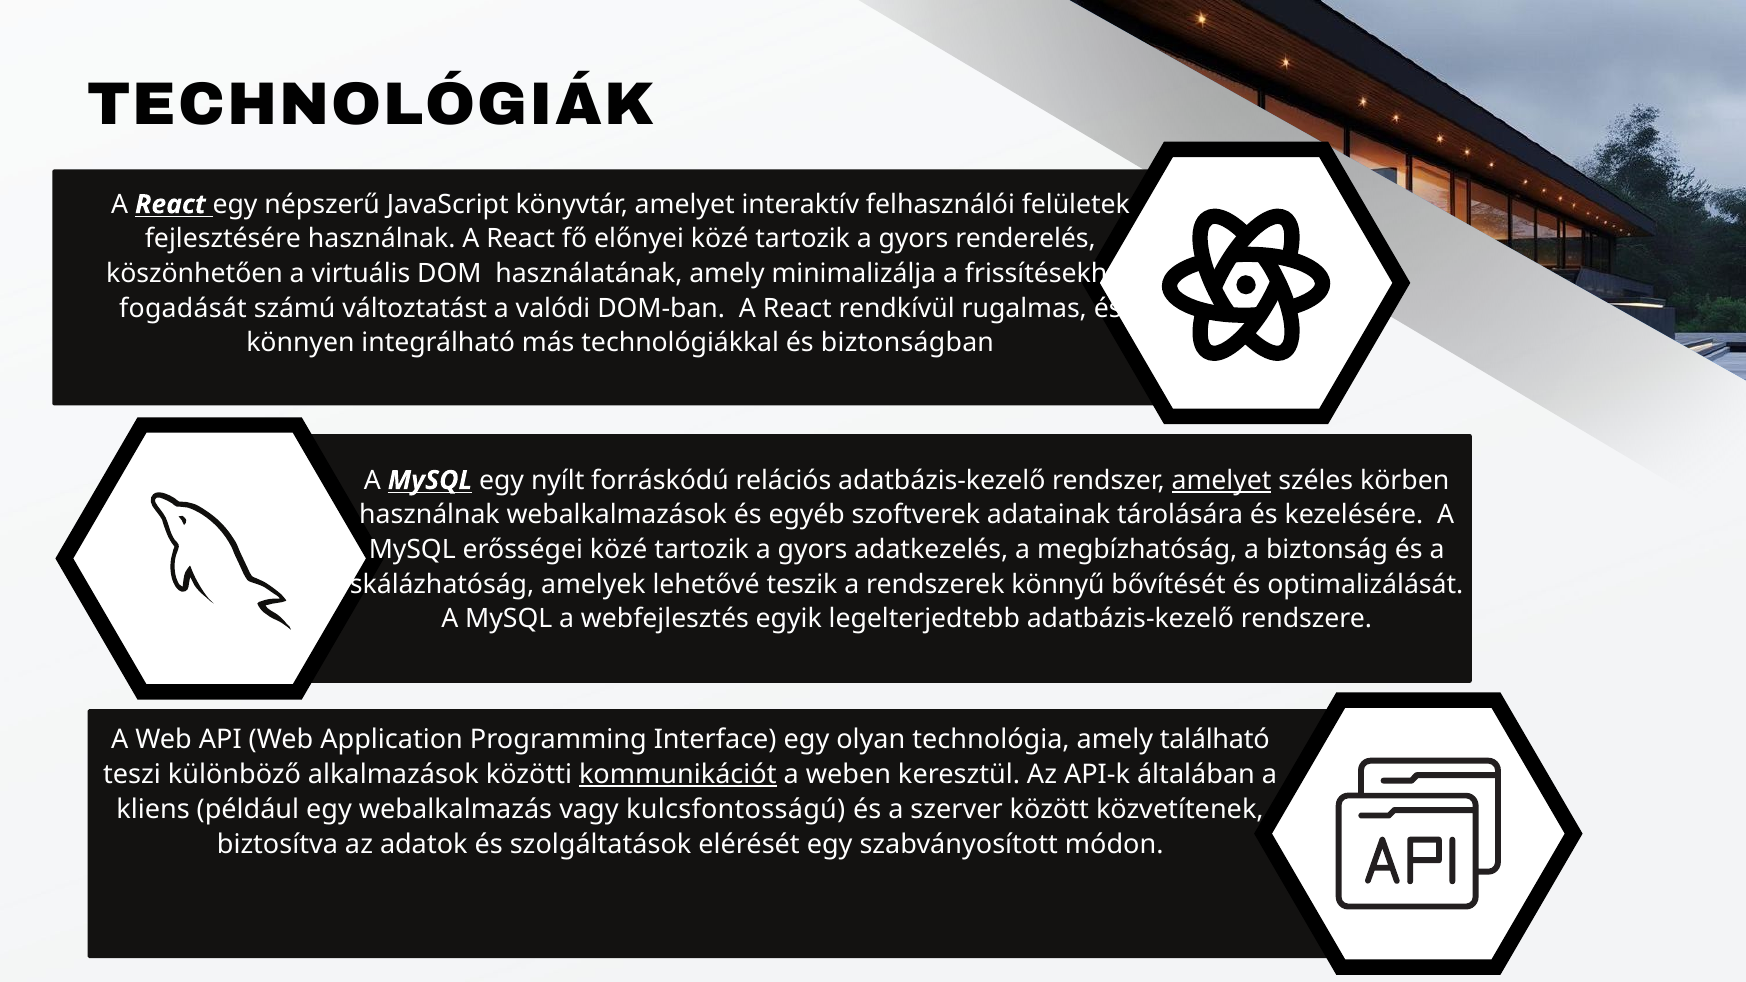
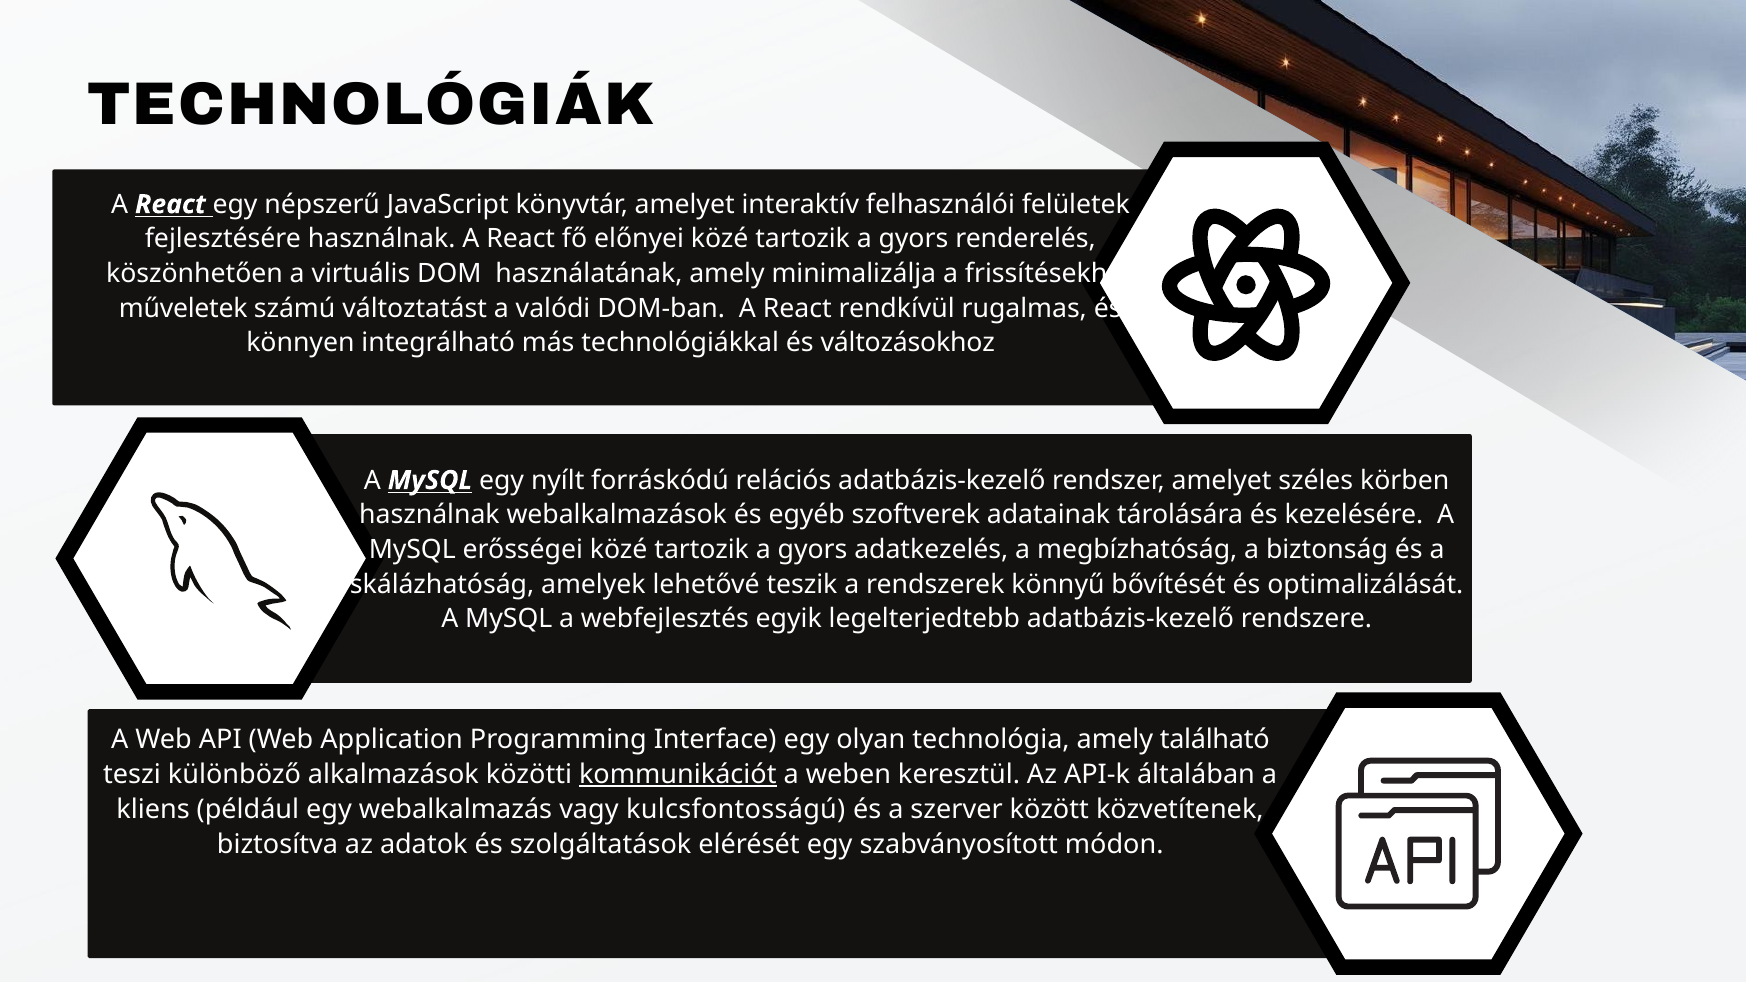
fogadását: fogadását -> műveletek
biztonságban: biztonságban -> változásokhoz
amelyet at (1222, 480) underline: present -> none
